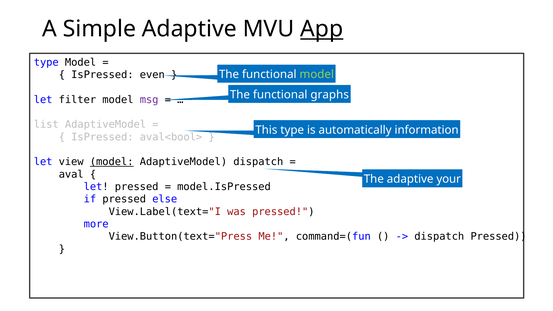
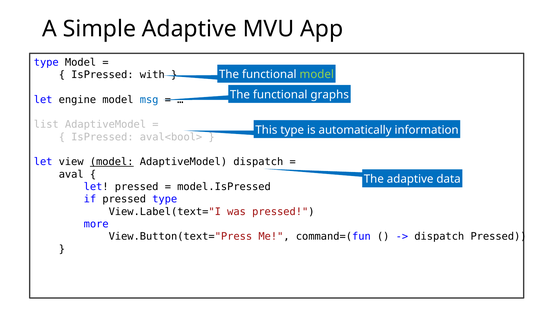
App underline: present -> none
even: even -> with
filter: filter -> engine
msg colour: purple -> blue
your: your -> data
pressed else: else -> type
